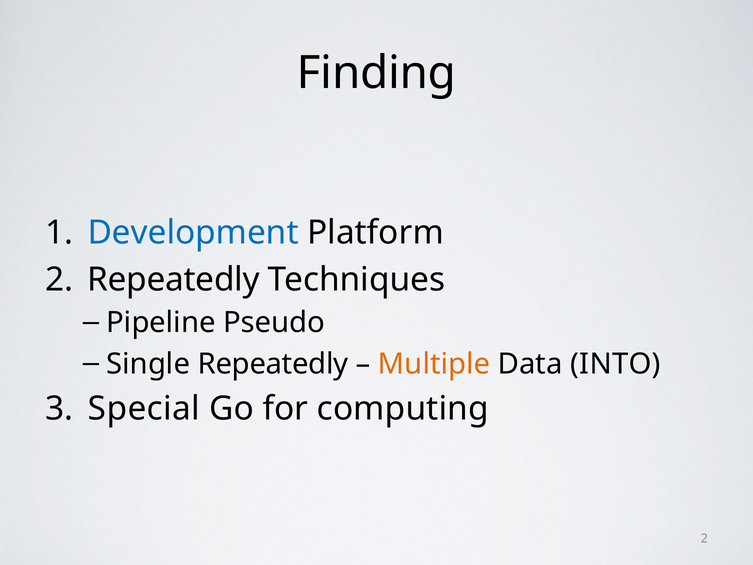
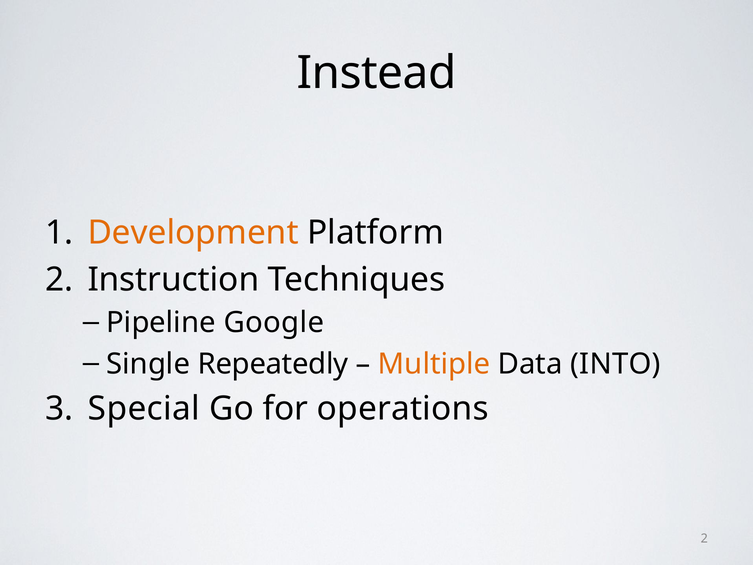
Finding: Finding -> Instead
Development colour: blue -> orange
2 Repeatedly: Repeatedly -> Instruction
Pseudo: Pseudo -> Google
computing: computing -> operations
